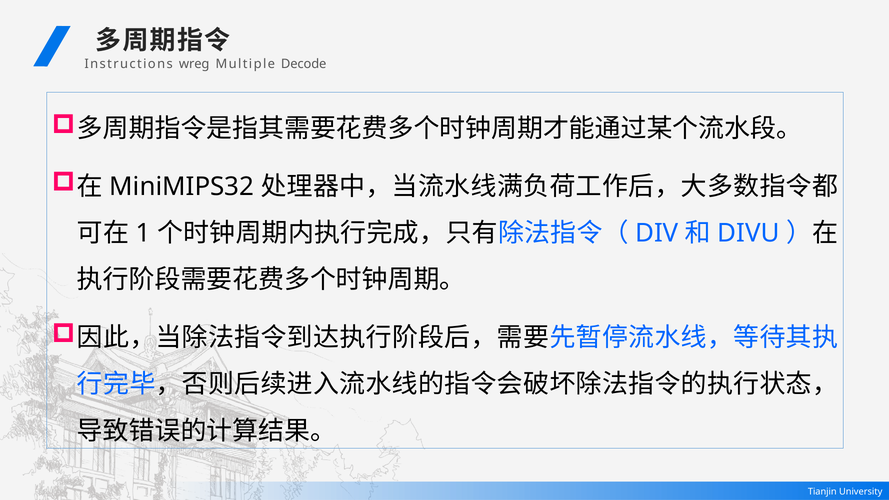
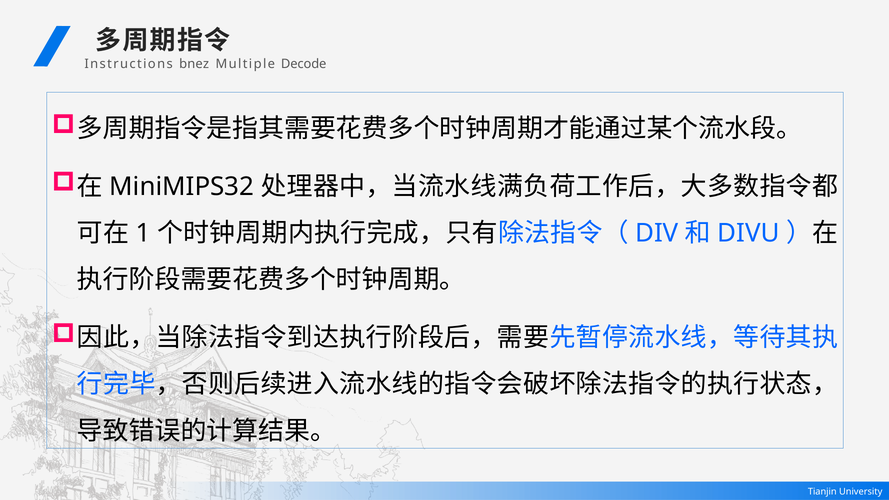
wreg: wreg -> bnez
